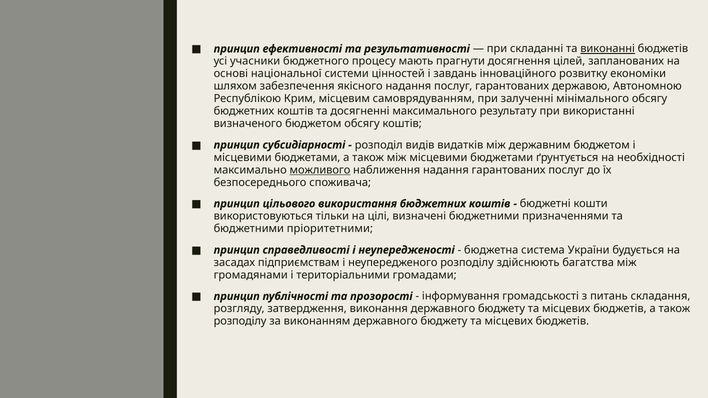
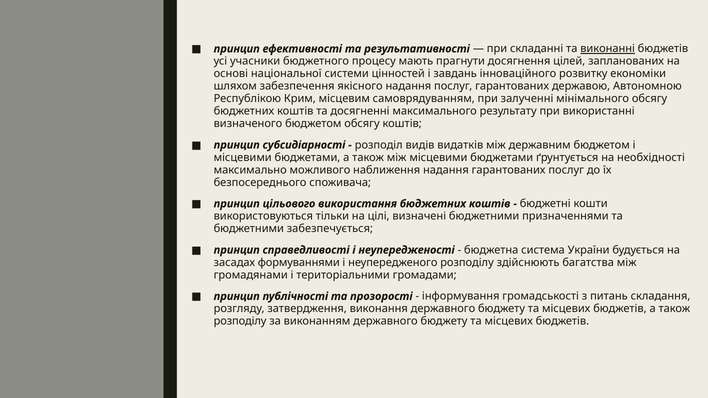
можливого underline: present -> none
пріоритетними: пріоритетними -> забезпечується
підприємствам: підприємствам -> формуваннями
